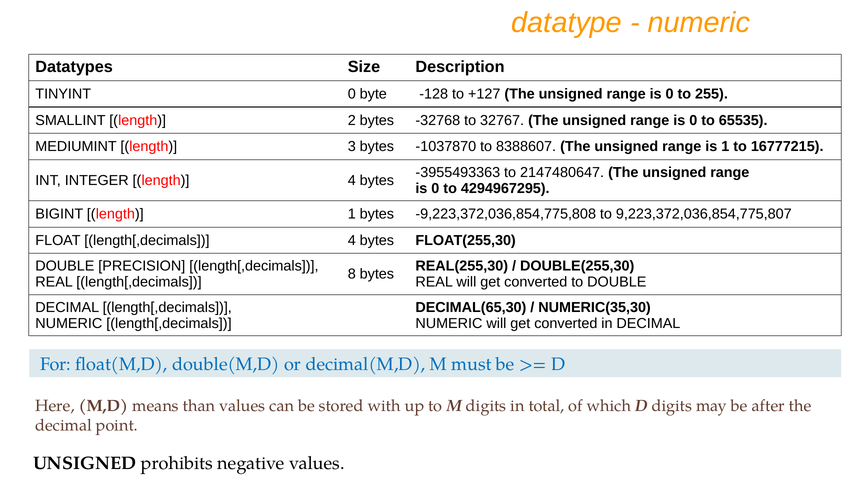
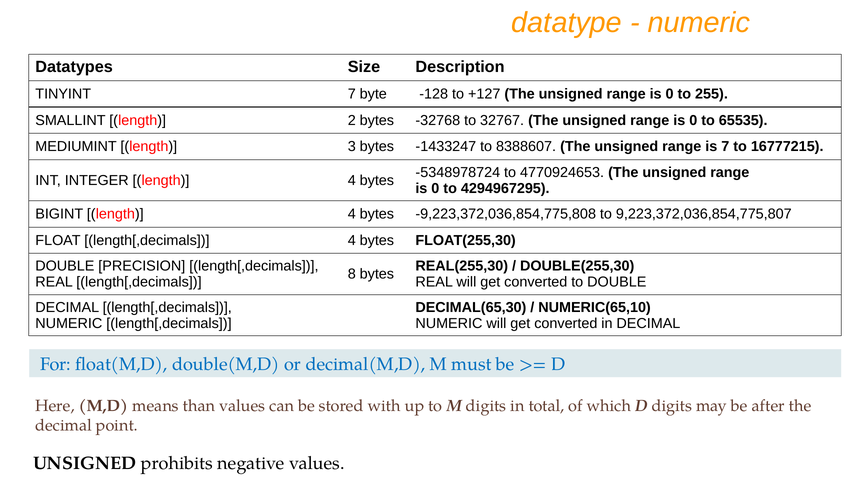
TINYINT 0: 0 -> 7
-1037870: -1037870 -> -1433247
is 1: 1 -> 7
-3955493363: -3955493363 -> -5348978724
2147480647: 2147480647 -> 4770924653
BIGINT length 1: 1 -> 4
NUMERIC(35,30: NUMERIC(35,30 -> NUMERIC(65,10
